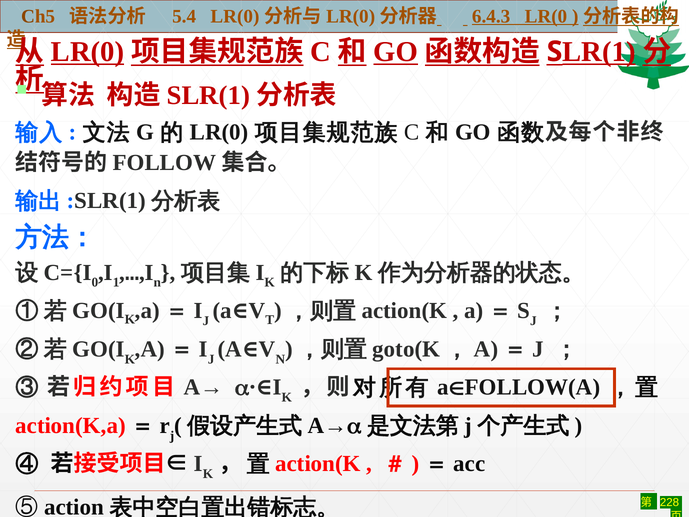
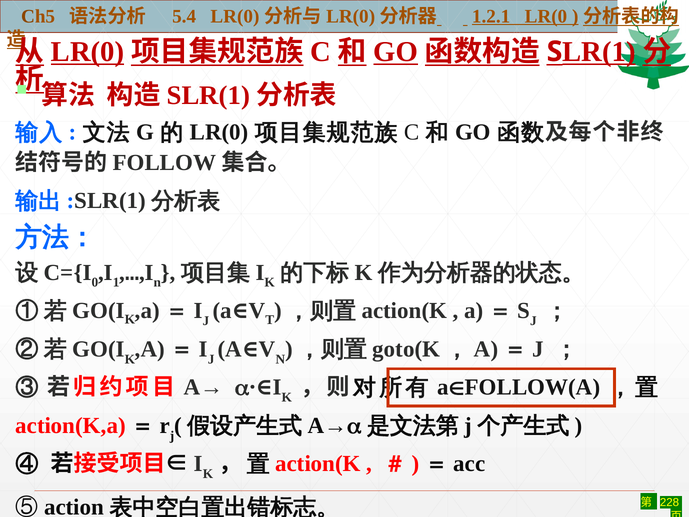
6.4.3: 6.4.3 -> 1.2.1
